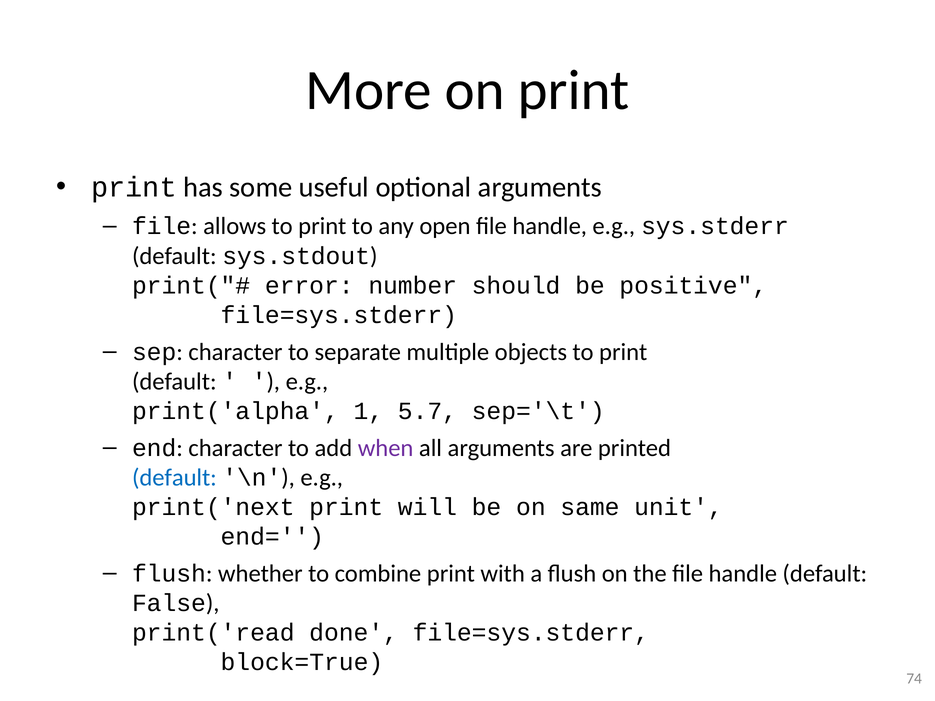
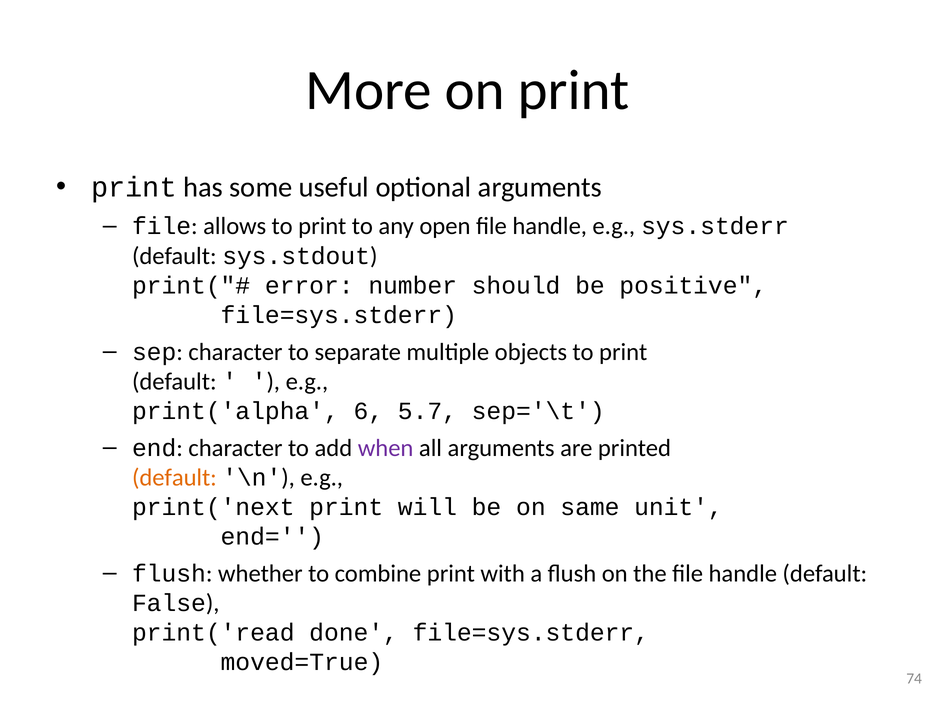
1: 1 -> 6
default at (174, 478) colour: blue -> orange
block=True: block=True -> moved=True
